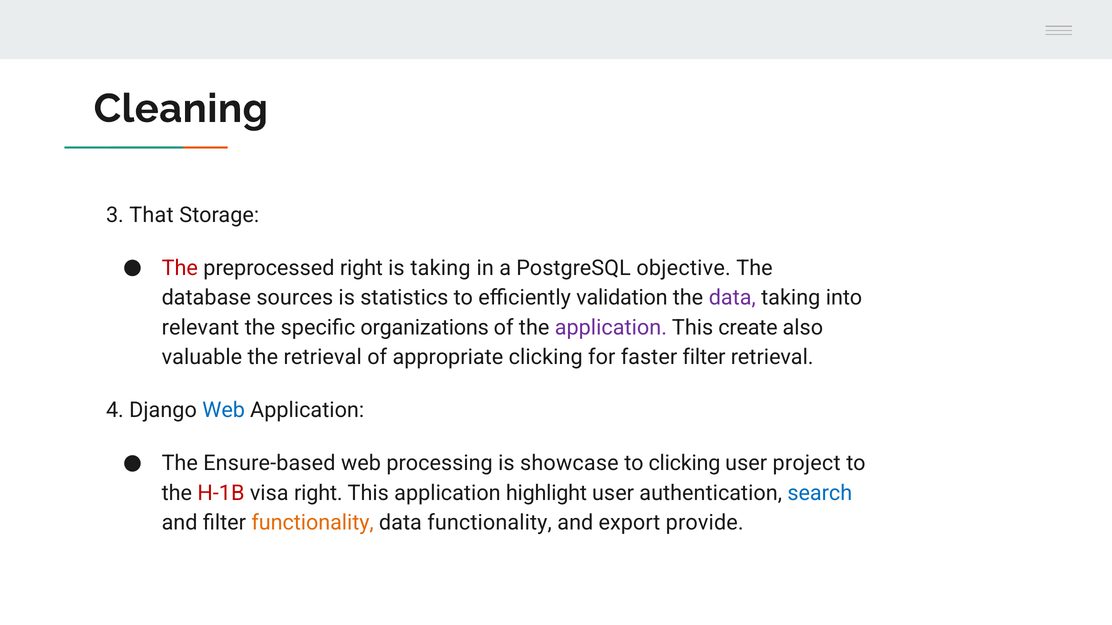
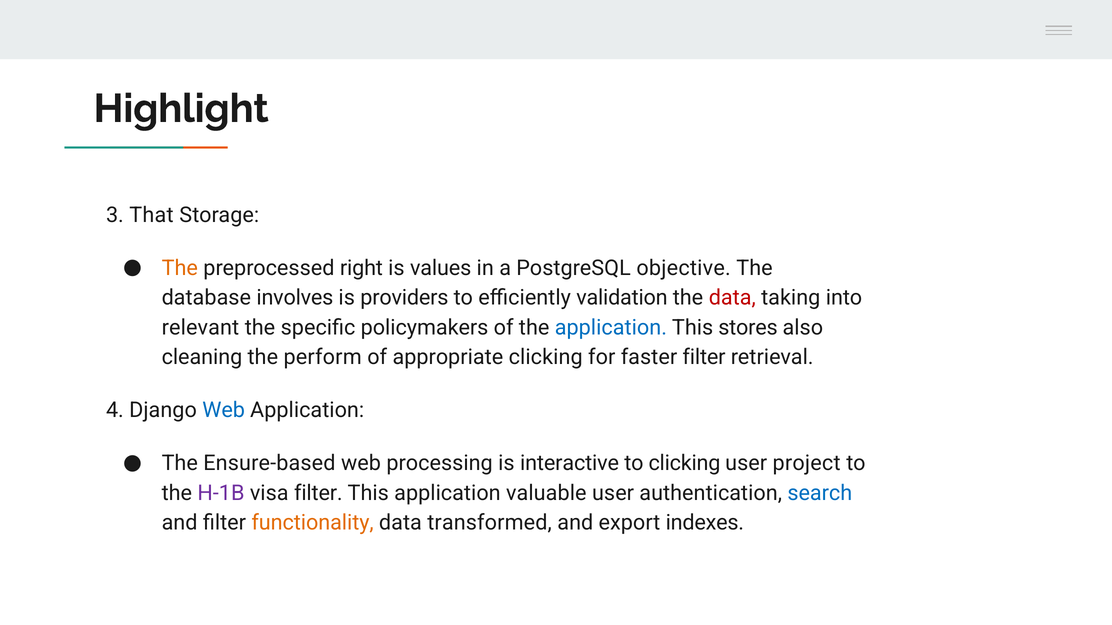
Cleaning: Cleaning -> Highlight
The at (180, 268) colour: red -> orange
is taking: taking -> values
sources: sources -> involves
statistics: statistics -> providers
data at (732, 298) colour: purple -> red
organizations: organizations -> policymakers
application at (611, 328) colour: purple -> blue
create: create -> stores
valuable: valuable -> cleaning
the retrieval: retrieval -> perform
showcase: showcase -> interactive
H-1B colour: red -> purple
visa right: right -> filter
highlight: highlight -> valuable
data functionality: functionality -> transformed
provide: provide -> indexes
